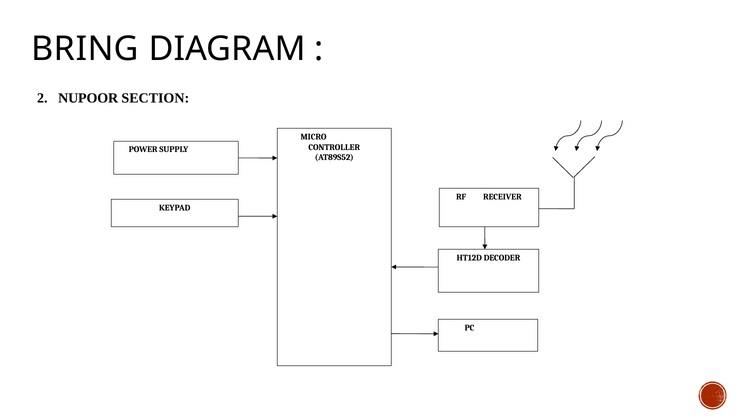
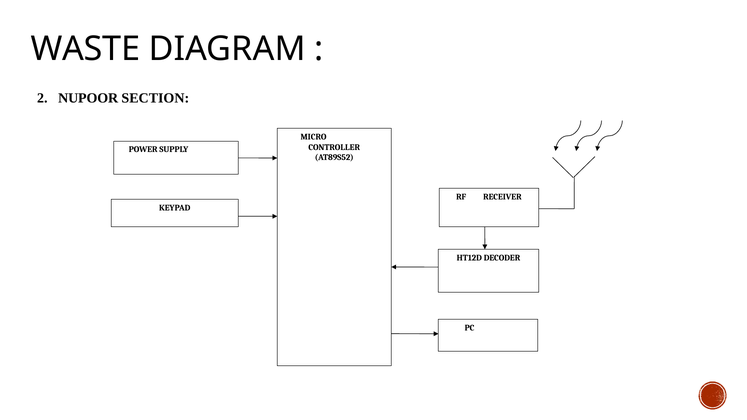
BRING: BRING -> WASTE
